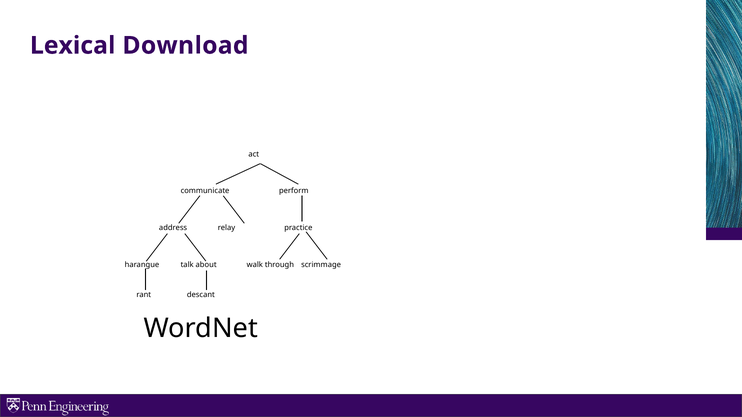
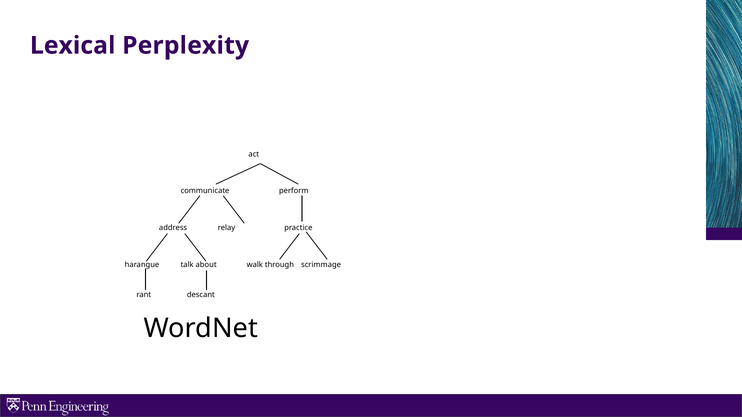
Download: Download -> Perplexity
